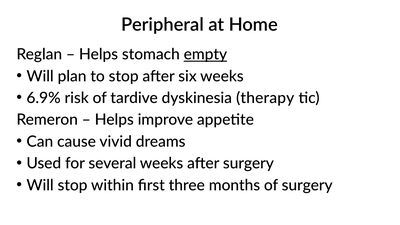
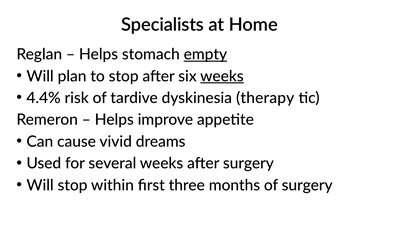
Peripheral: Peripheral -> Specialists
weeks at (222, 76) underline: none -> present
6.9%: 6.9% -> 4.4%
